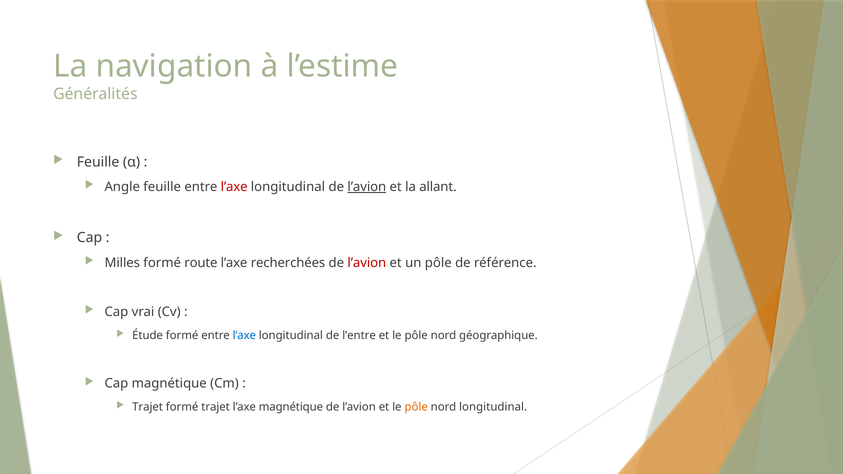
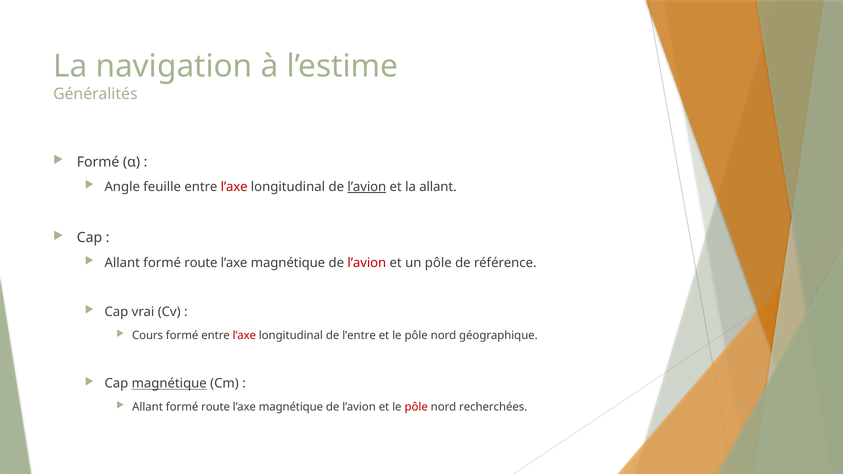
Feuille at (98, 162): Feuille -> Formé
Milles at (122, 263): Milles -> Allant
recherchées at (288, 263): recherchées -> magnétique
Étude: Étude -> Cours
l’axe at (244, 336) colour: blue -> red
magnétique at (169, 384) underline: none -> present
Trajet at (148, 407): Trajet -> Allant
trajet at (216, 407): trajet -> route
pôle at (416, 407) colour: orange -> red
nord longitudinal: longitudinal -> recherchées
